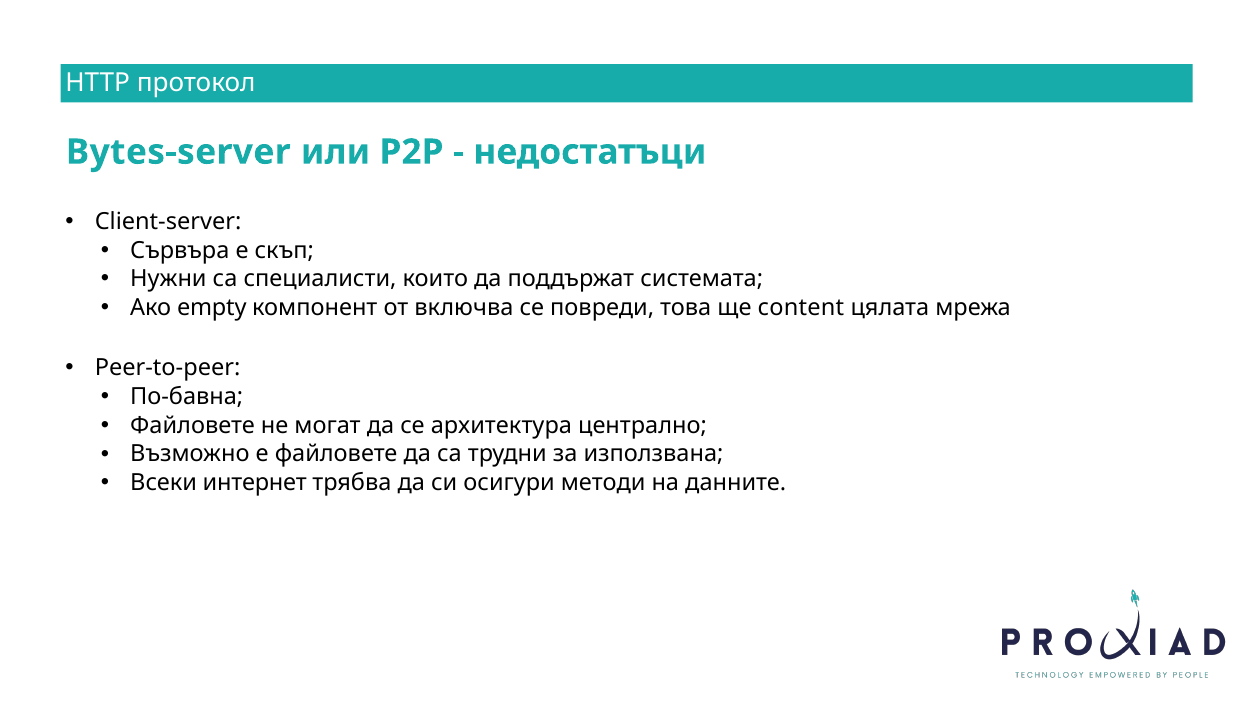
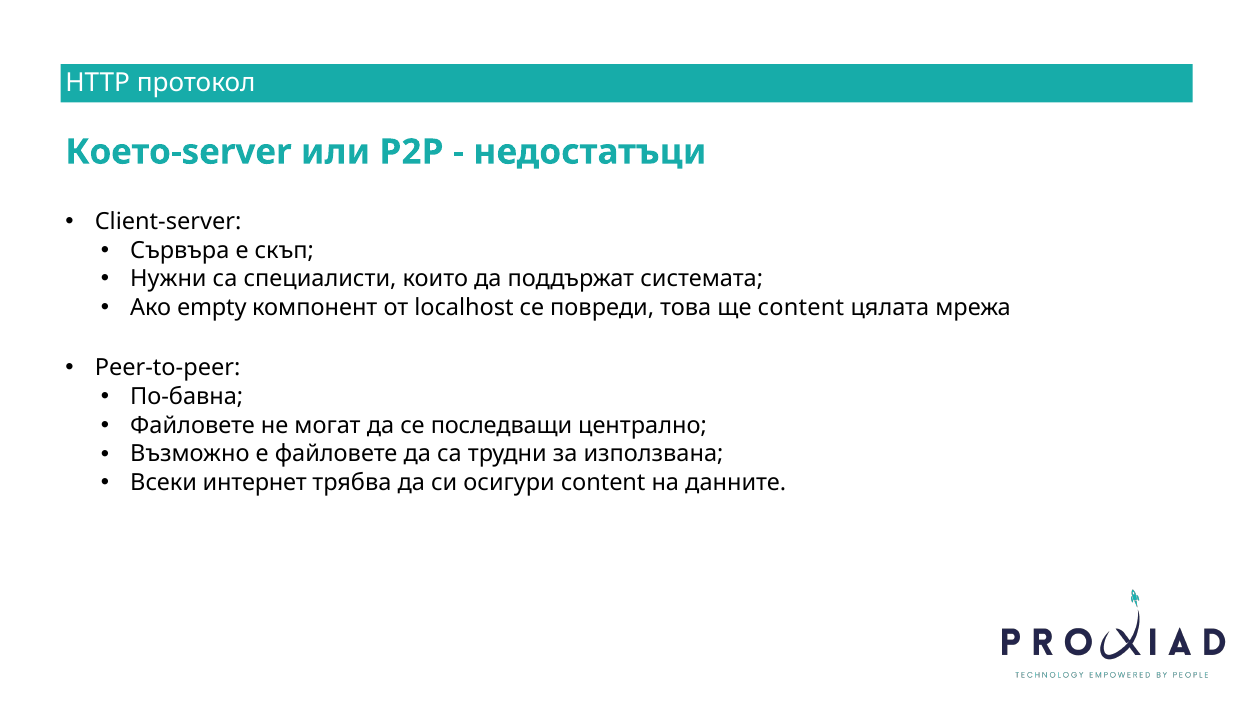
Bytes-server: Bytes-server -> Което-server
включва: включва -> localhost
архитектура: архитектура -> последващи
осигури методи: методи -> content
